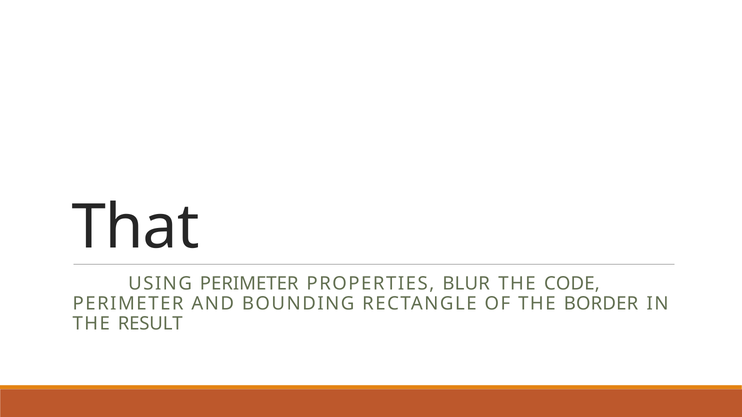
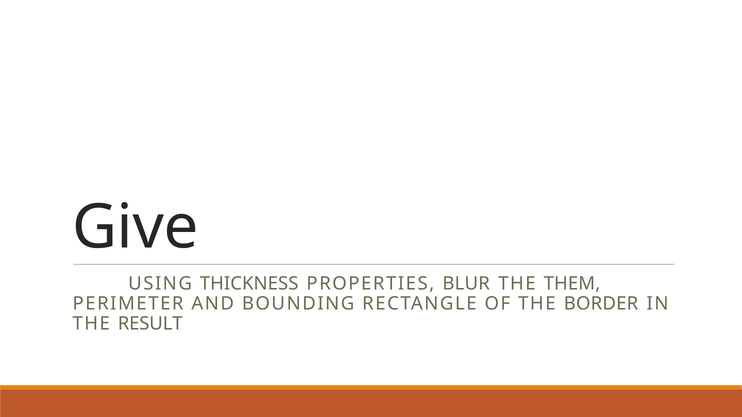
That: That -> Give
USING PERIMETER: PERIMETER -> THICKNESS
CODE: CODE -> THEM
